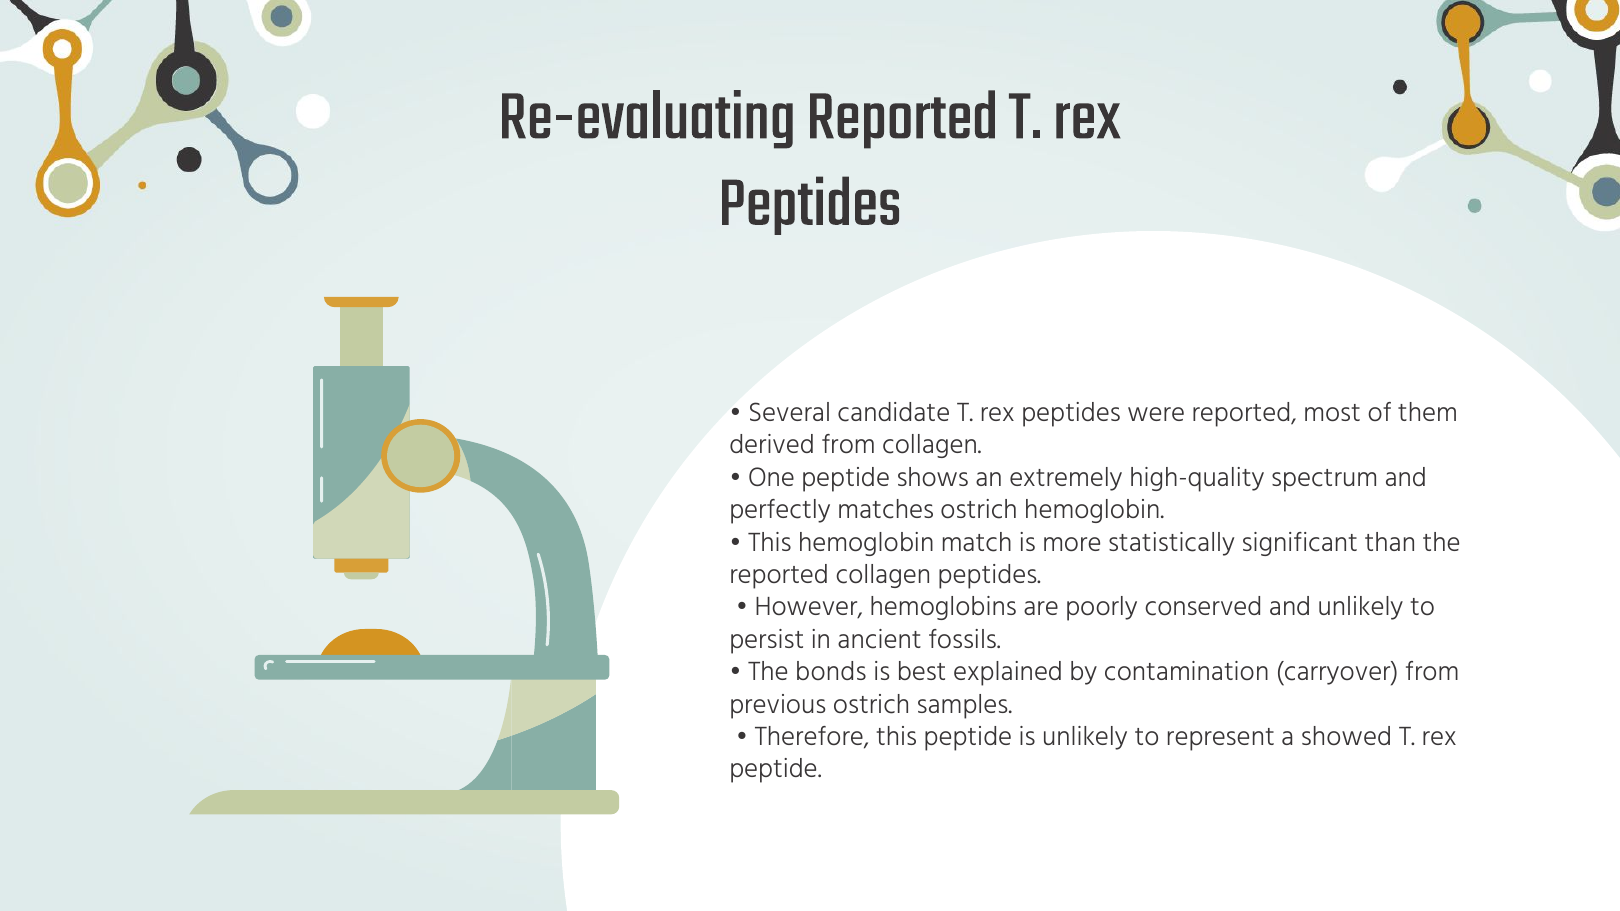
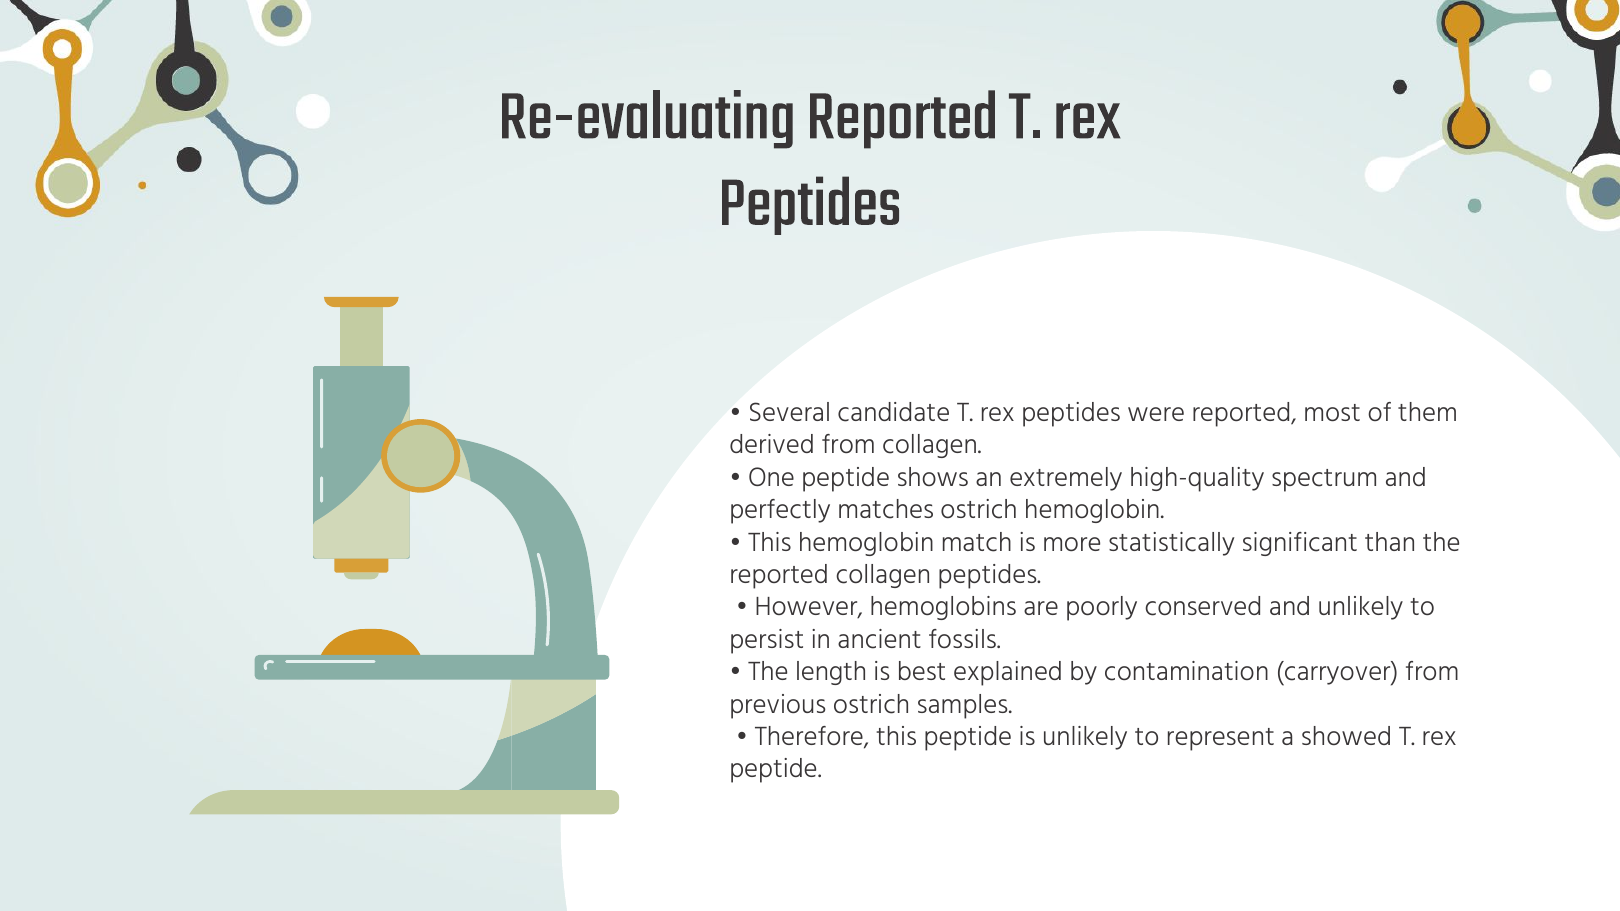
bonds: bonds -> length
